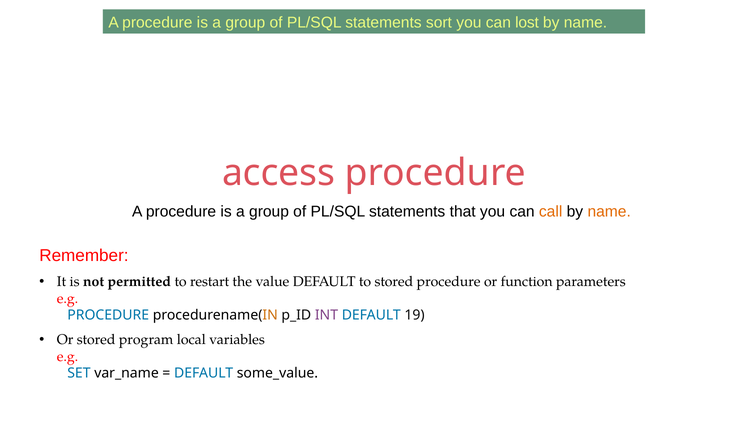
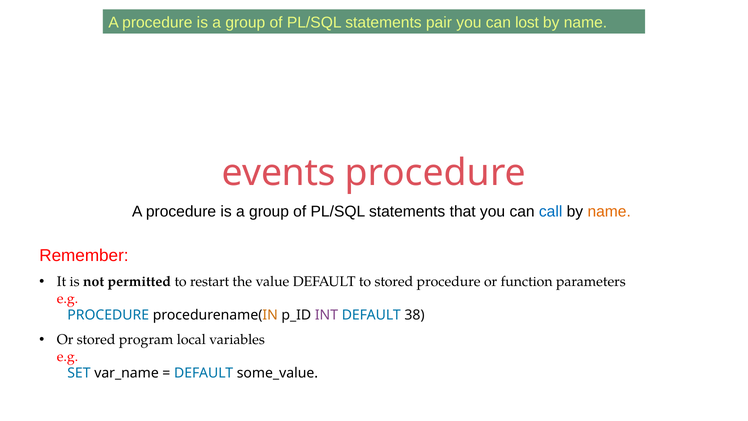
sort: sort -> pair
access: access -> events
call colour: orange -> blue
19: 19 -> 38
